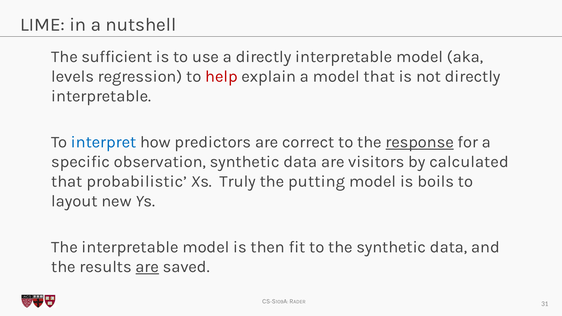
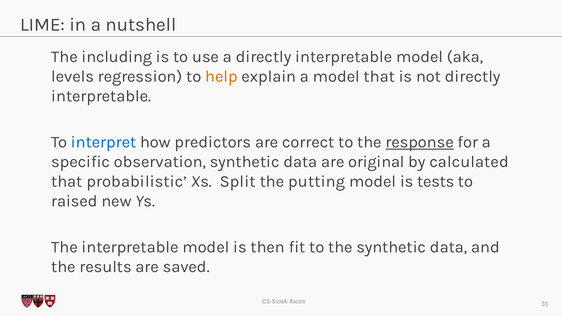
sufficient: sufficient -> including
help colour: red -> orange
visitors: visitors -> original
Truly: Truly -> Split
boils: boils -> tests
layout: layout -> raised
are at (147, 267) underline: present -> none
